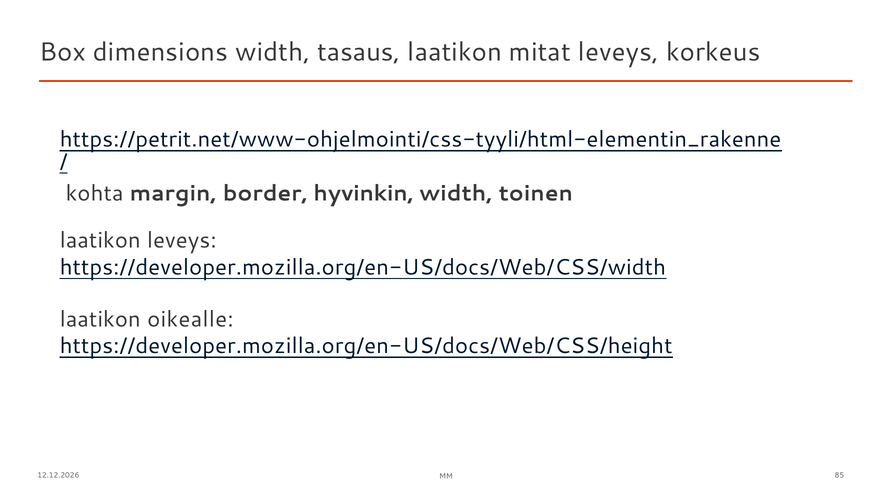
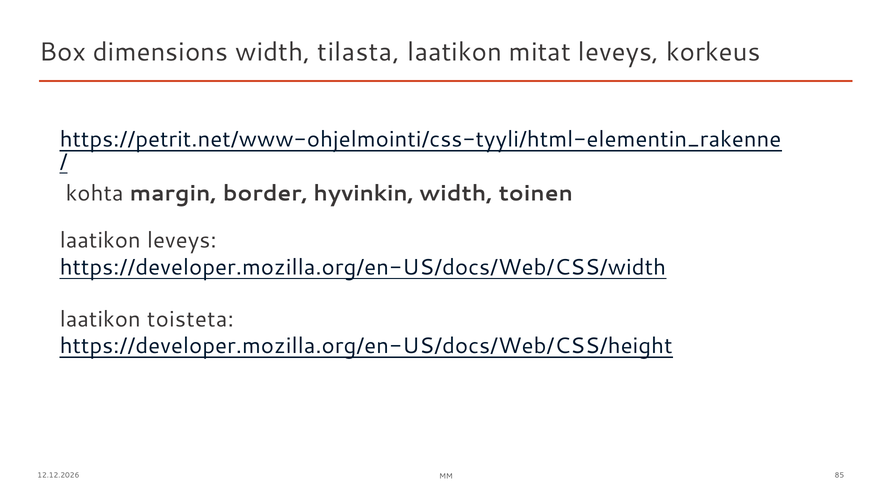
tasaus: tasaus -> tilasta
oikealle: oikealle -> toisteta
